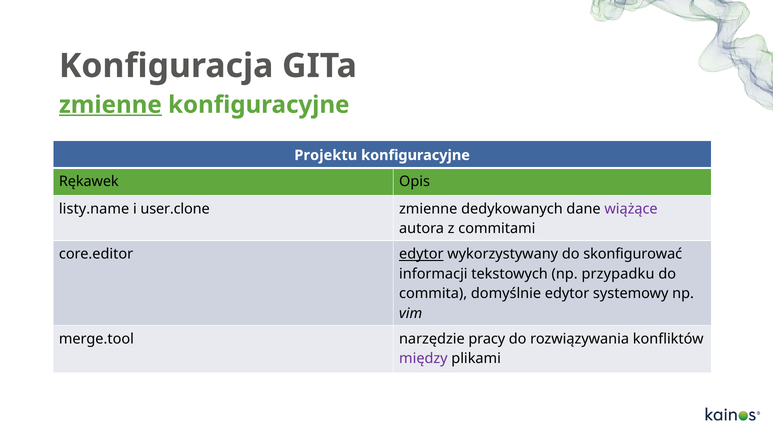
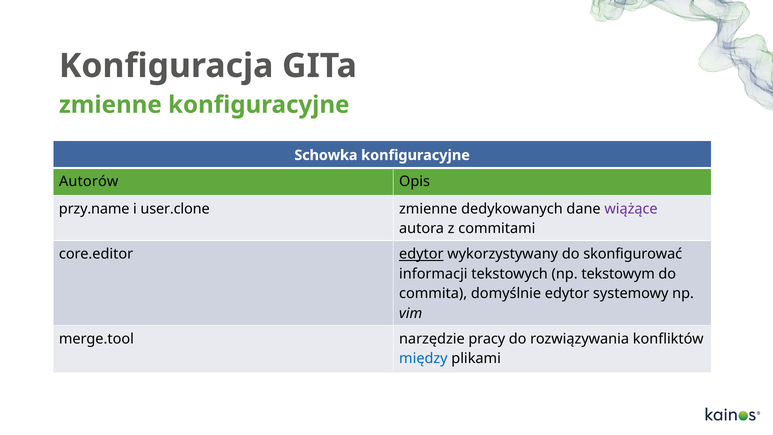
zmienne at (110, 105) underline: present -> none
Projektu: Projektu -> Schowka
Rękawek: Rękawek -> Autorów
listy.name: listy.name -> przy.name
przypadku: przypadku -> tekstowym
między colour: purple -> blue
